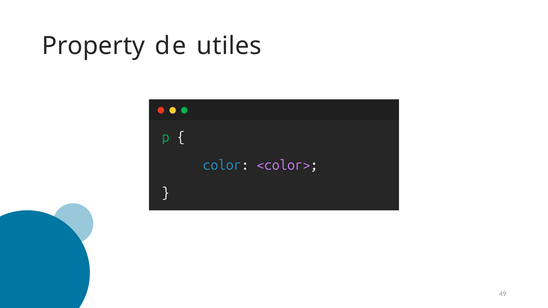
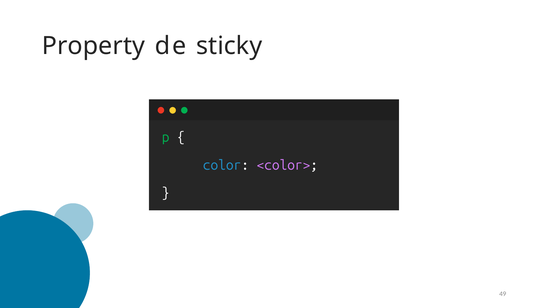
utiles: utiles -> sticky
